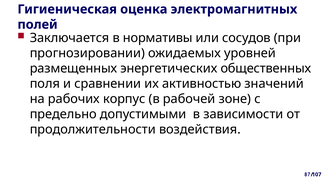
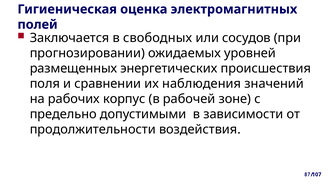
нормативы: нормативы -> свободных
общественных: общественных -> происшествия
активностью: активностью -> наблюдения
